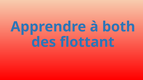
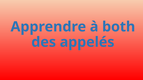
flottant: flottant -> appelés
